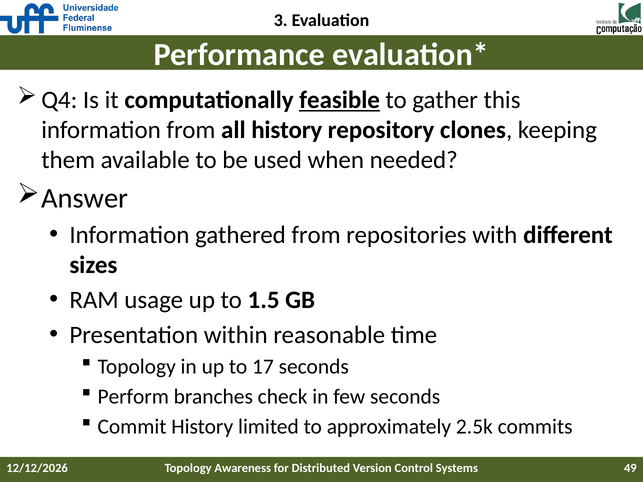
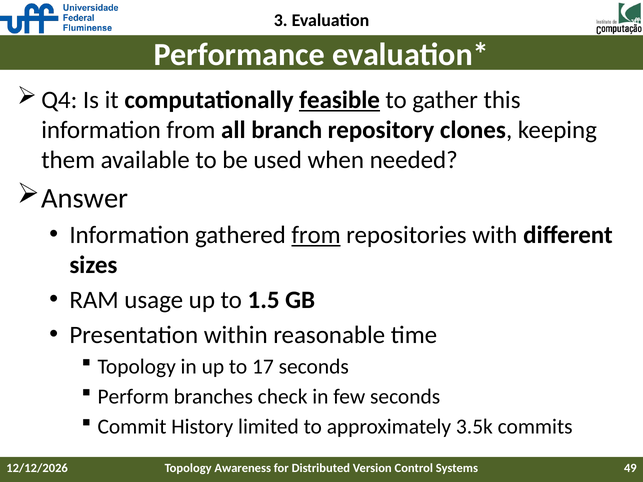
all history: history -> branch
from at (316, 235) underline: none -> present
2.5k: 2.5k -> 3.5k
